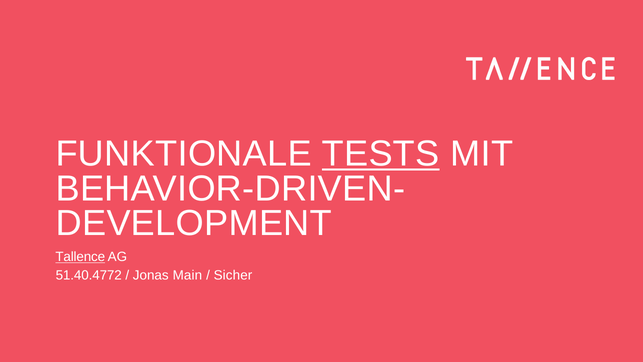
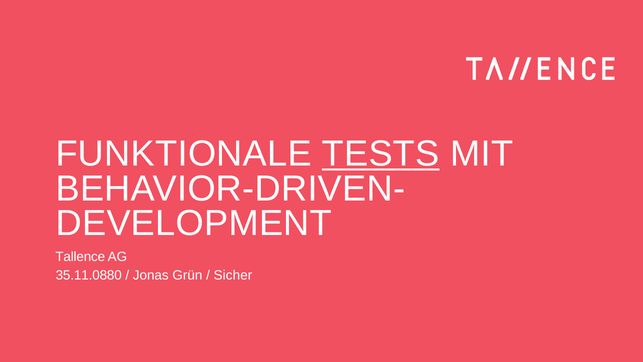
Tallence underline: present -> none
51.40.4772: 51.40.4772 -> 35.11.0880
Main: Main -> Grün
